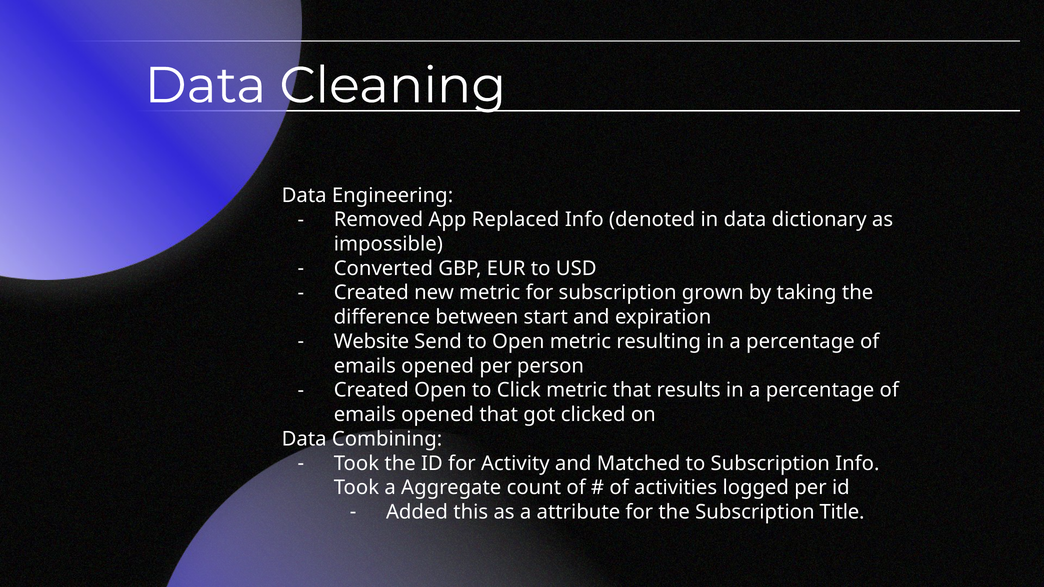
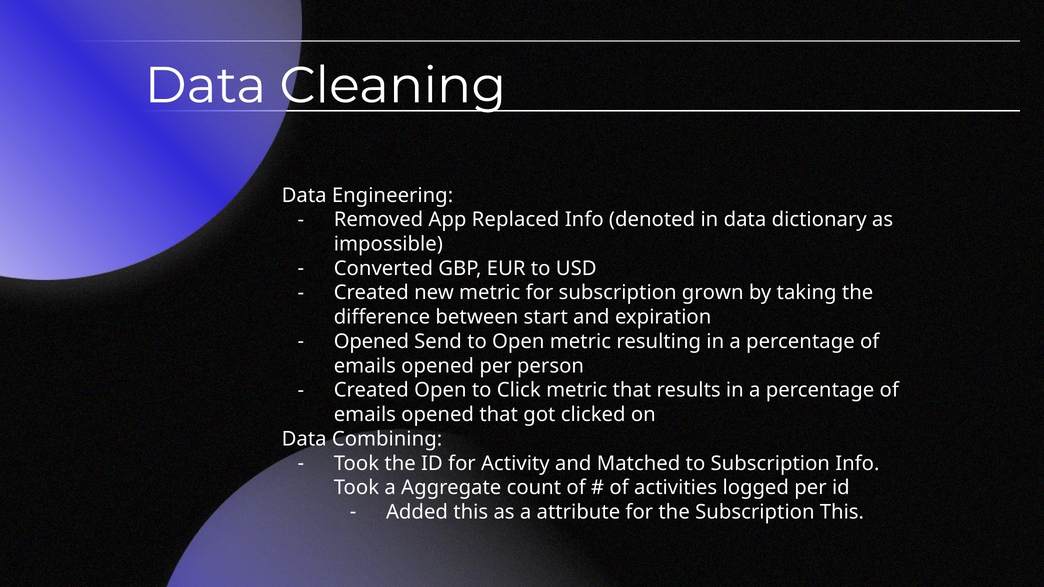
Website at (371, 342): Website -> Opened
Subscription Title: Title -> This
